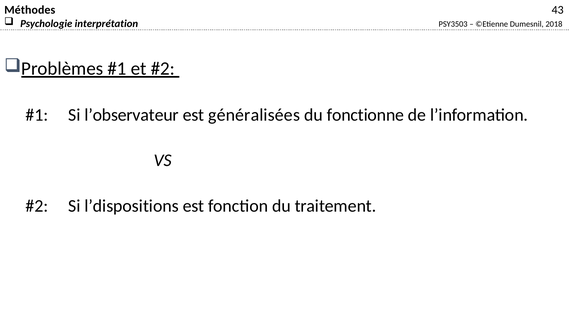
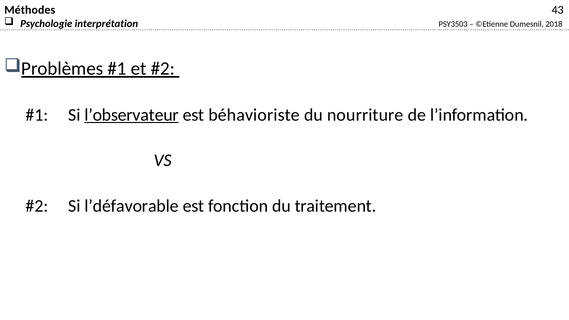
l’observateur underline: none -> present
généralisées: généralisées -> béhavioriste
fonctionne: fonctionne -> nourriture
l’dispositions: l’dispositions -> l’défavorable
